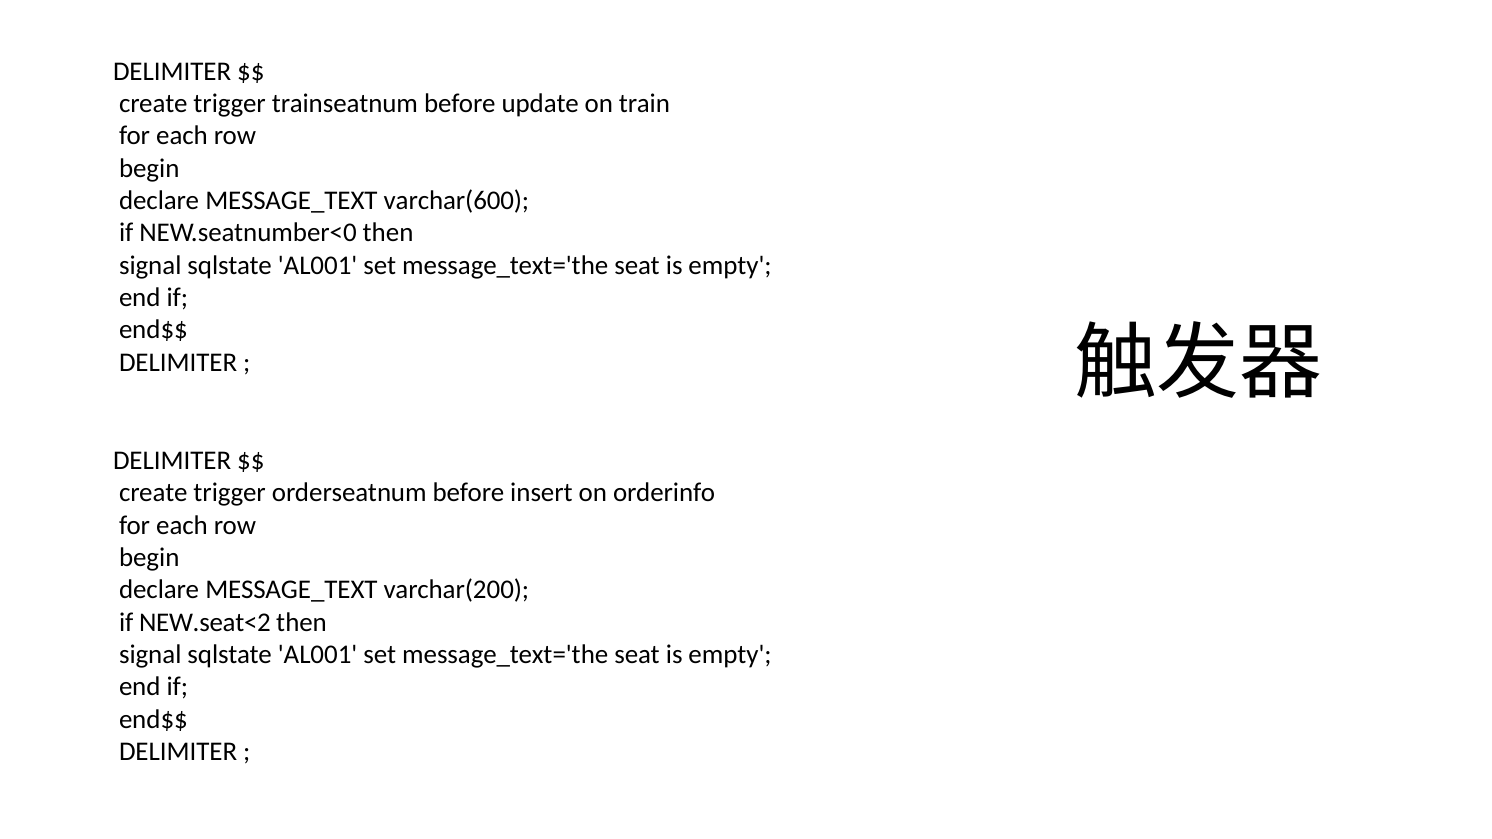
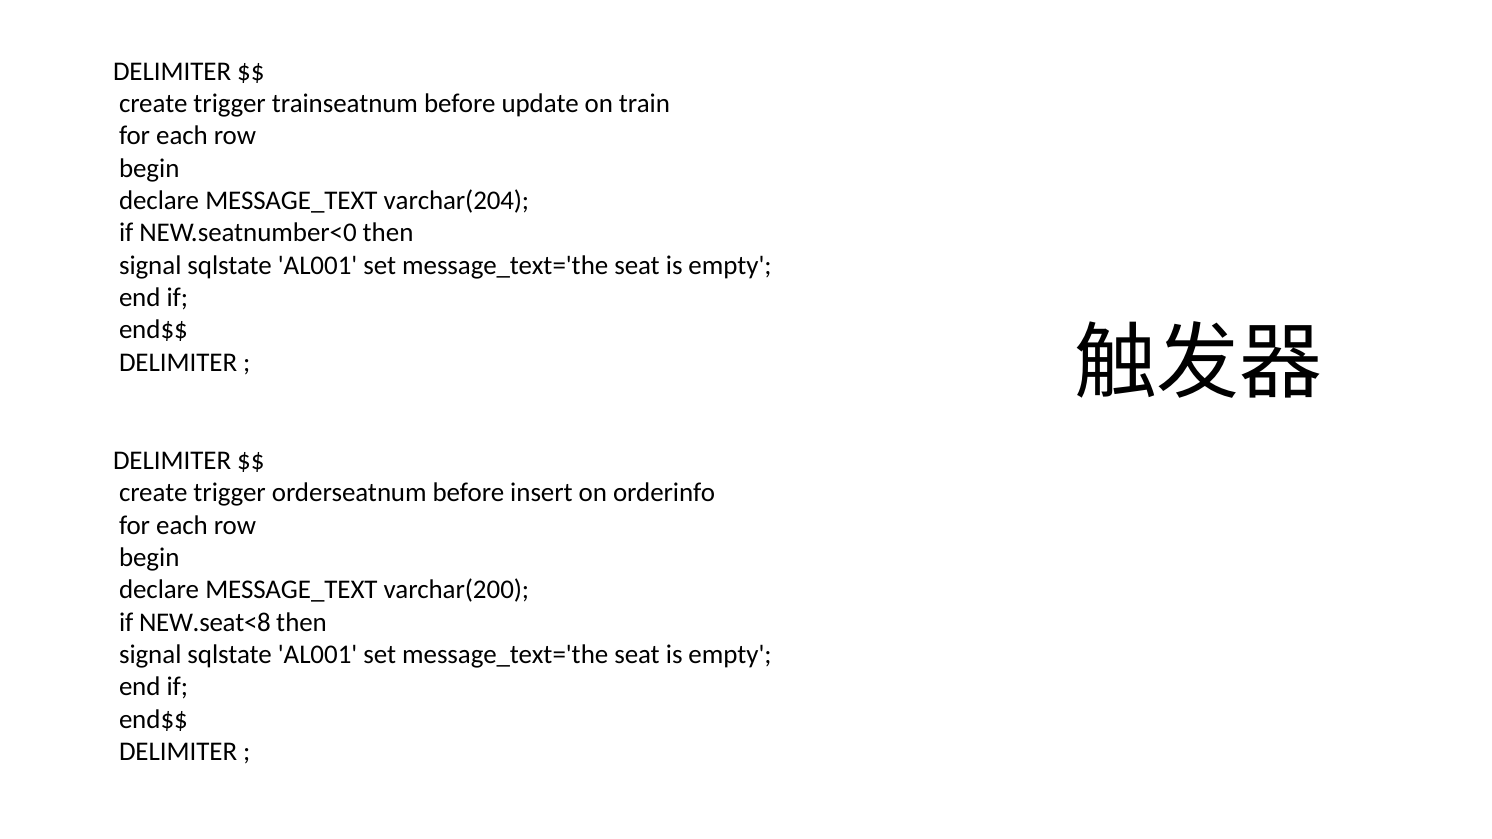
varchar(600: varchar(600 -> varchar(204
NEW.seat<2: NEW.seat<2 -> NEW.seat<8
